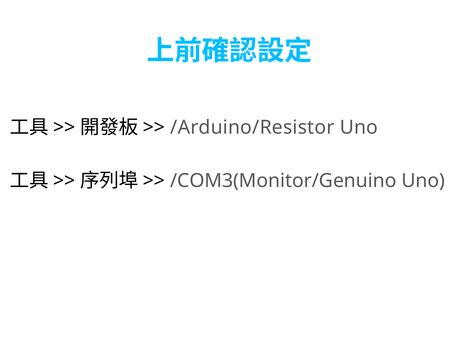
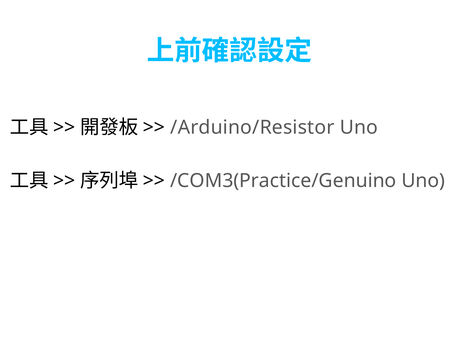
/COM3(Monitor/Genuino: /COM3(Monitor/Genuino -> /COM3(Practice/Genuino
